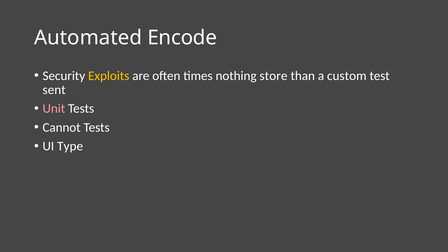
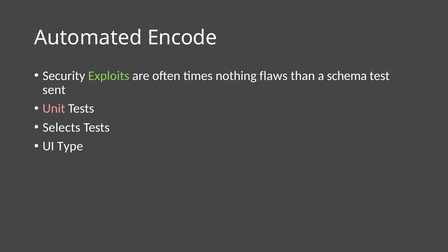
Exploits colour: yellow -> light green
store: store -> flaws
custom: custom -> schema
Cannot: Cannot -> Selects
